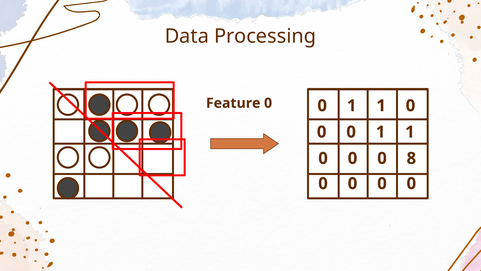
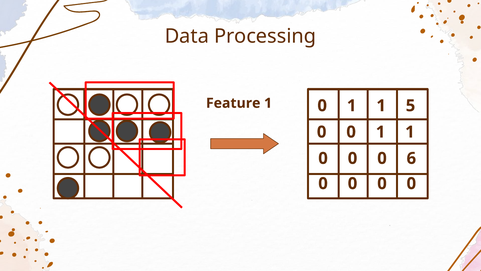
Feature 0: 0 -> 1
0 at (410, 106): 0 -> 5
8: 8 -> 6
